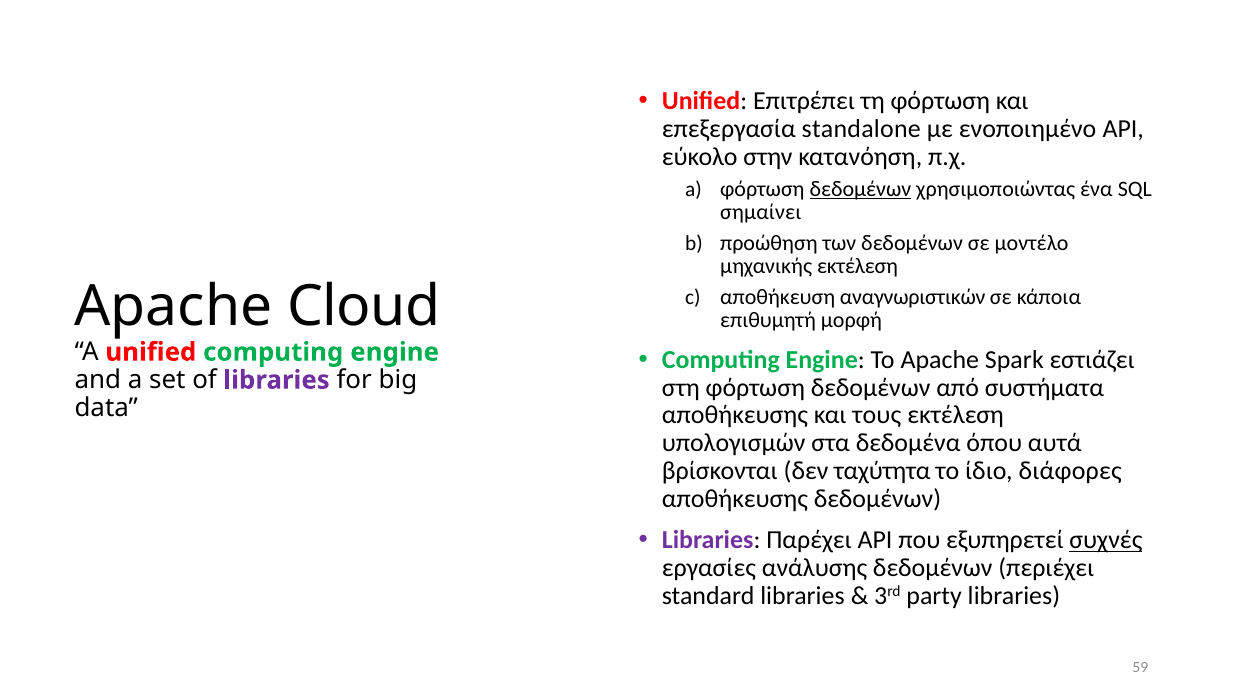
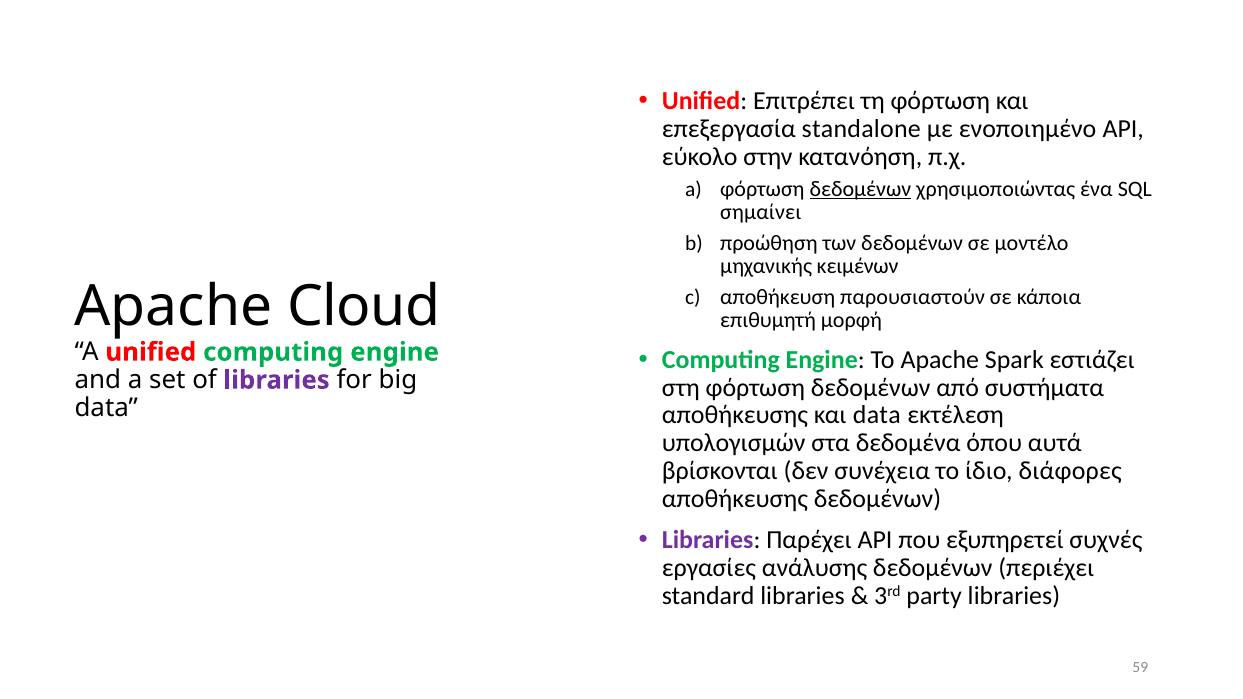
μηχανικής εκτέλεση: εκτέλεση -> κειμένων
αναγνωριστικών: αναγνωριστικών -> παρουσιαστούν
και τους: τους -> data
ταχύτητα: ταχύτητα -> συνέχεια
συχνές underline: present -> none
